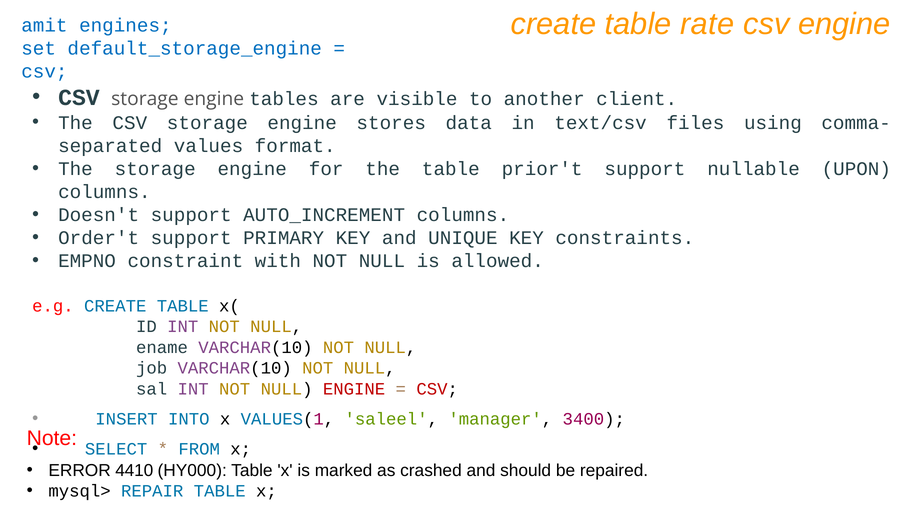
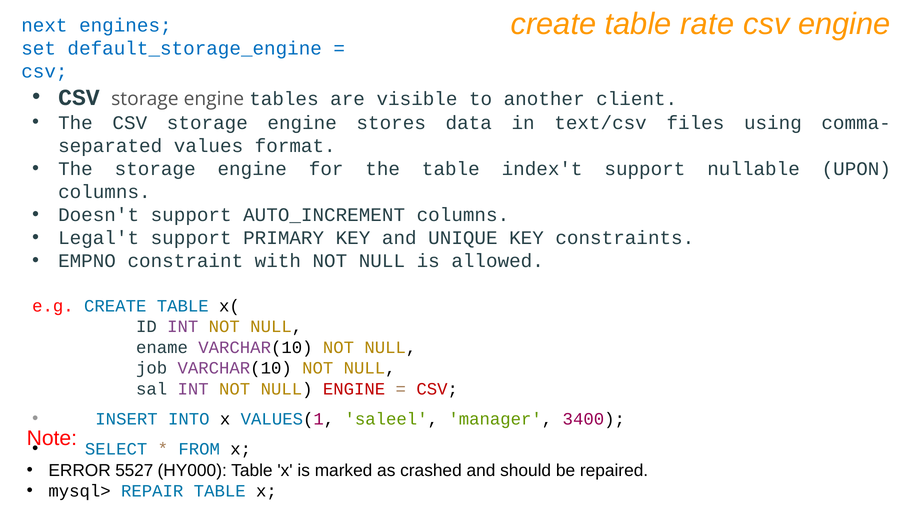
amit: amit -> next
prior't: prior't -> index't
Order't: Order't -> Legal't
4410: 4410 -> 5527
